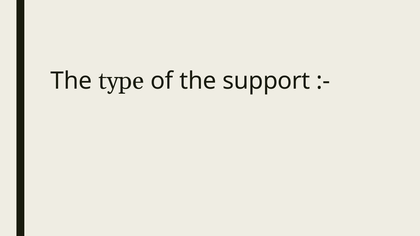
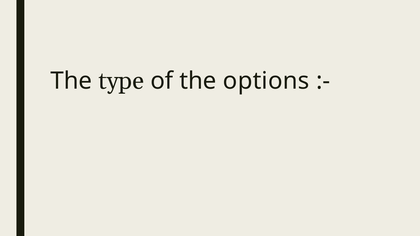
support: support -> options
